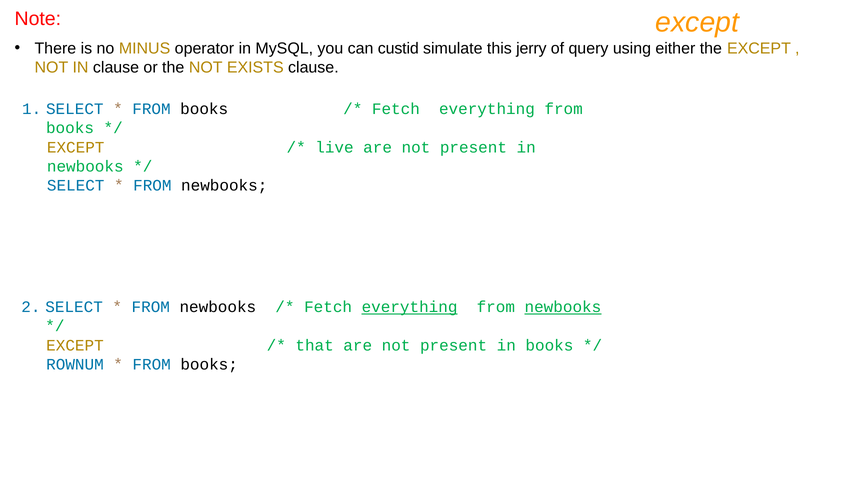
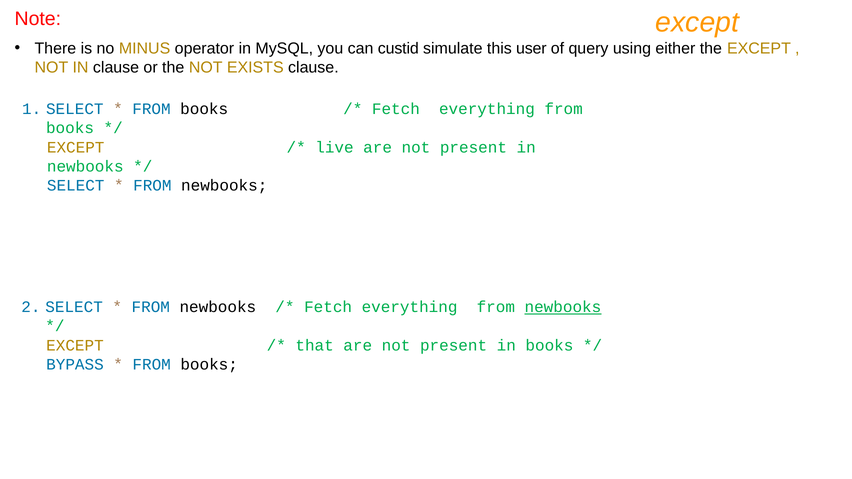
jerry: jerry -> user
everything at (410, 307) underline: present -> none
ROWNUM: ROWNUM -> BYPASS
